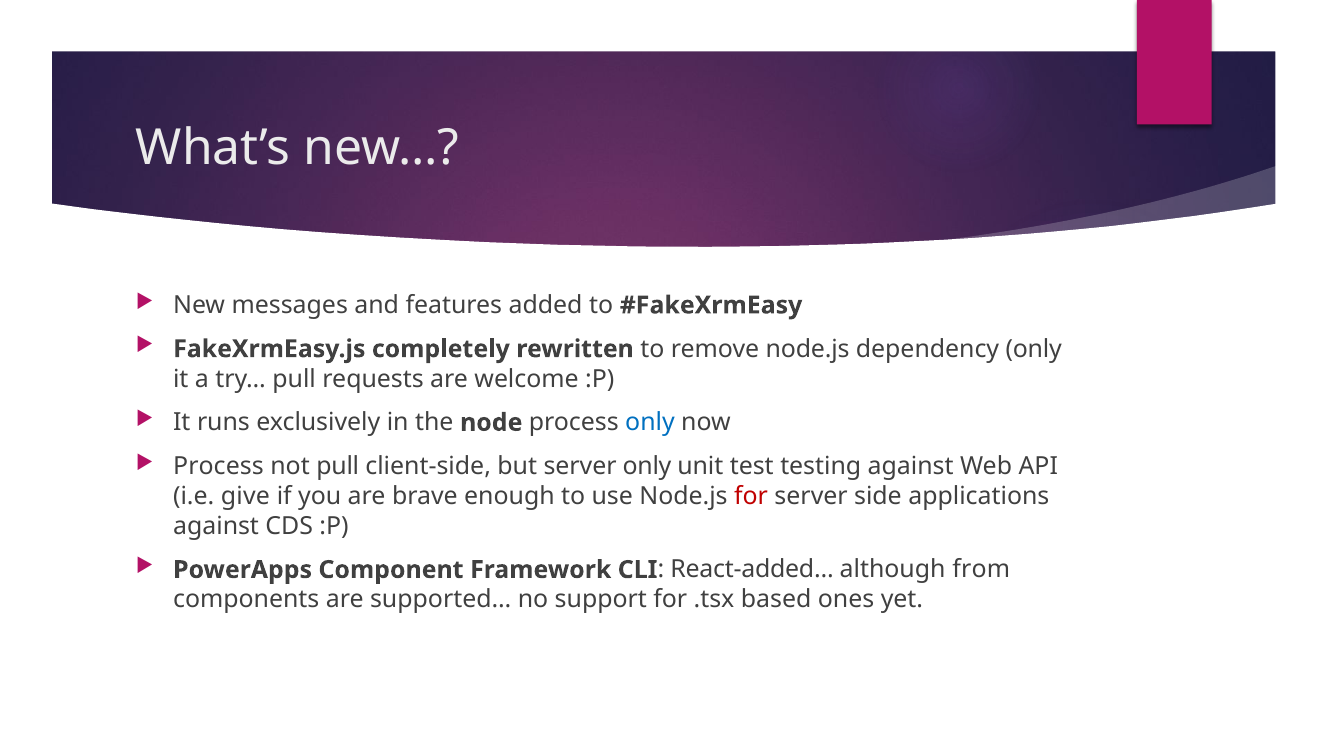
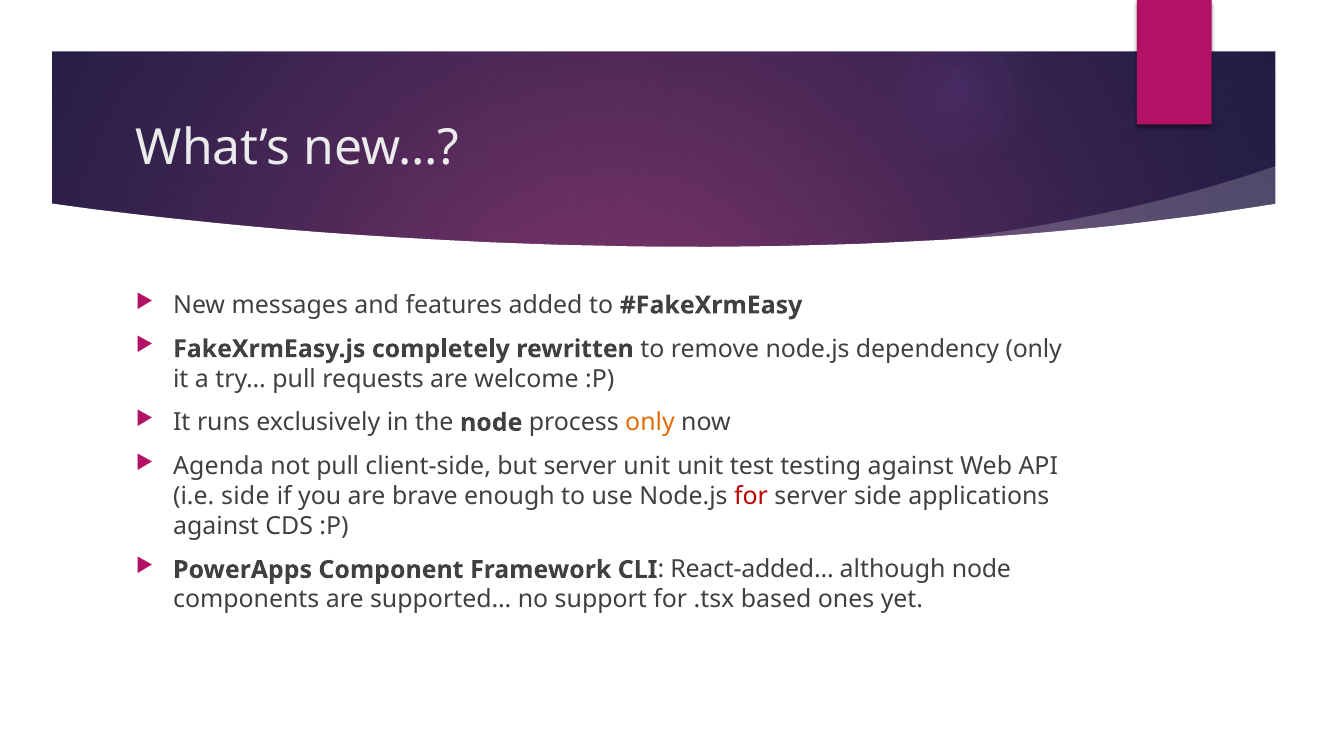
only at (650, 423) colour: blue -> orange
Process at (218, 466): Process -> Agenda
server only: only -> unit
i.e give: give -> side
although from: from -> node
